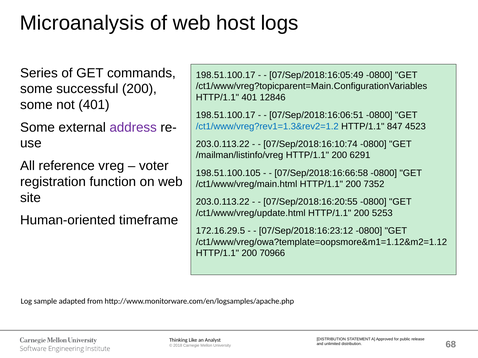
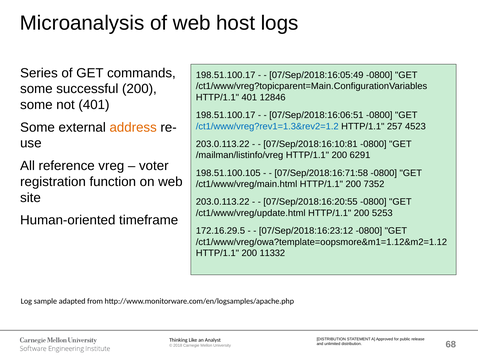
address colour: purple -> orange
847: 847 -> 257
07/Sep/2018:16:10:74: 07/Sep/2018:16:10:74 -> 07/Sep/2018:16:10:81
07/Sep/2018:16:66:58: 07/Sep/2018:16:66:58 -> 07/Sep/2018:16:71:58
70966: 70966 -> 11332
